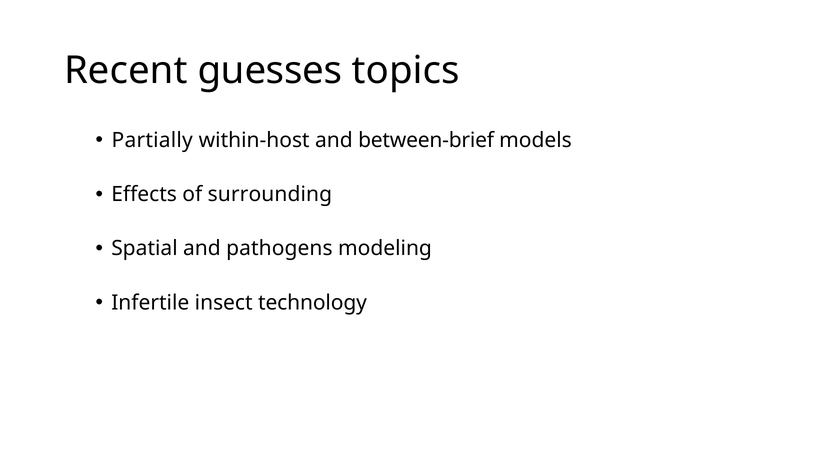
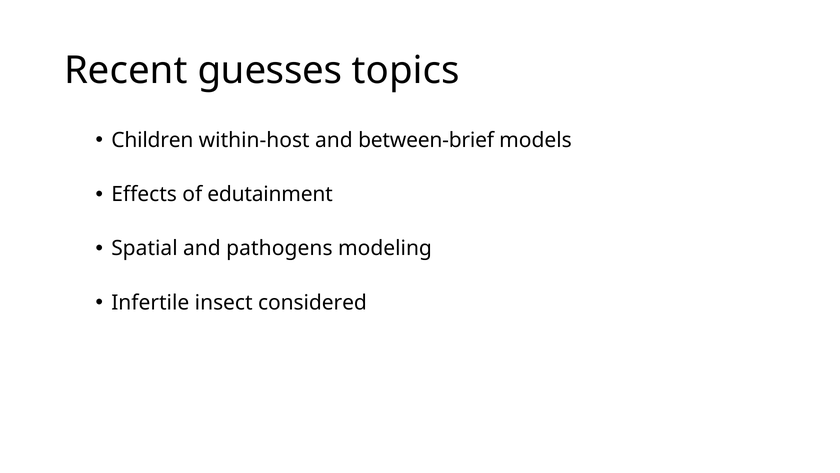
Partially: Partially -> Children
surrounding: surrounding -> edutainment
technology: technology -> considered
